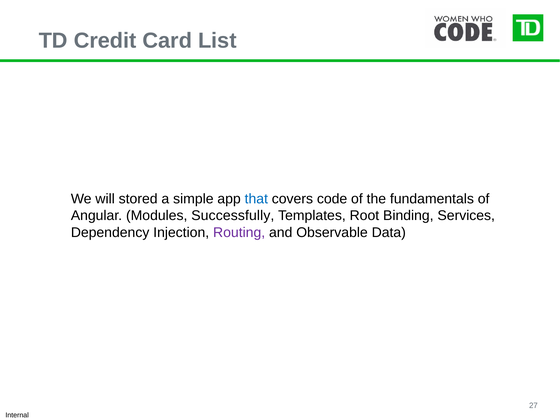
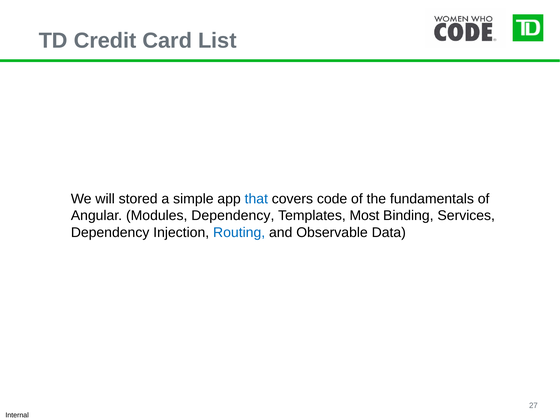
Modules Successfully: Successfully -> Dependency
Root: Root -> Most
Routing colour: purple -> blue
